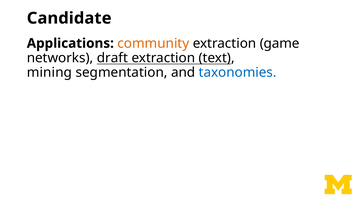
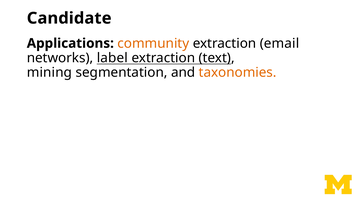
game: game -> email
draft: draft -> label
taxonomies colour: blue -> orange
